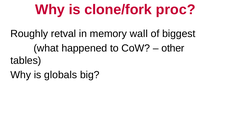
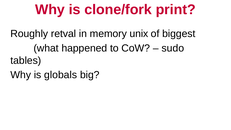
proc: proc -> print
wall: wall -> unix
other: other -> sudo
